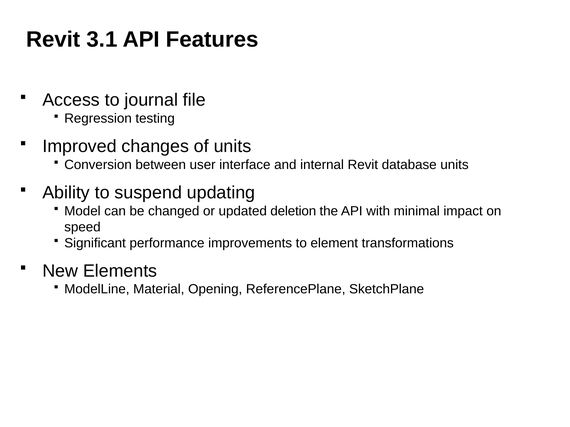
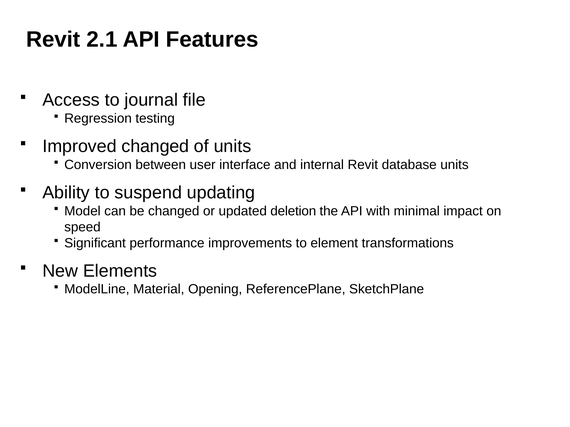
3.1: 3.1 -> 2.1
Improved changes: changes -> changed
